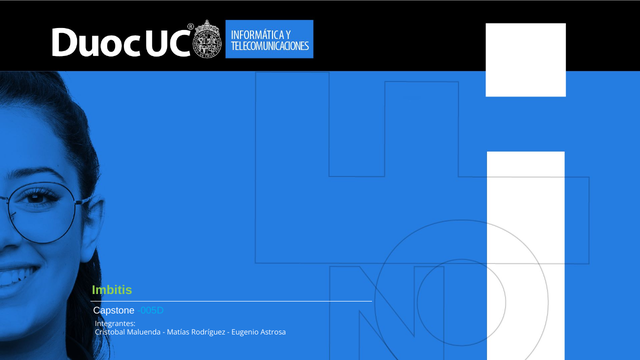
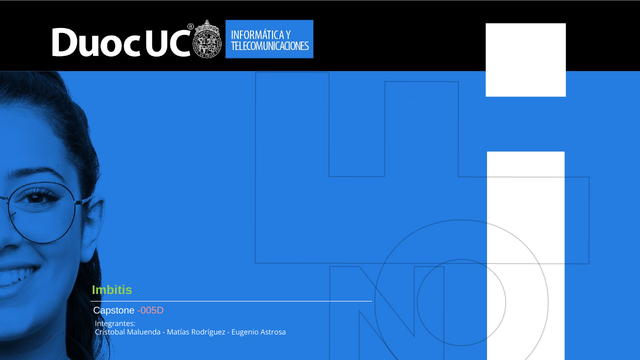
-005D colour: light blue -> pink
